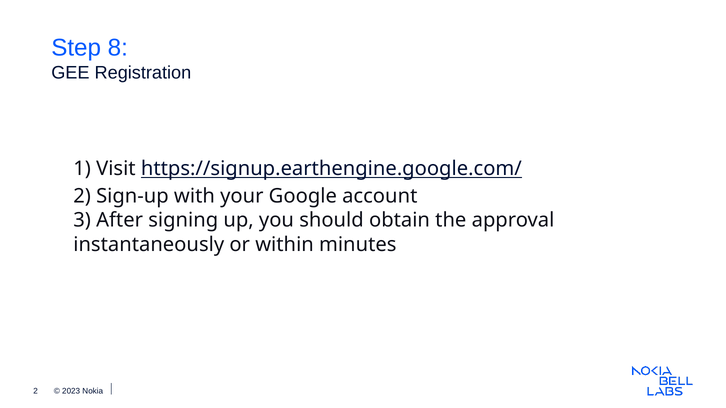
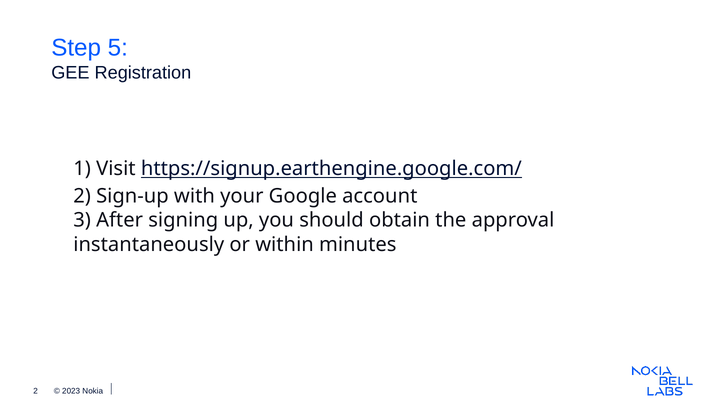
8: 8 -> 5
